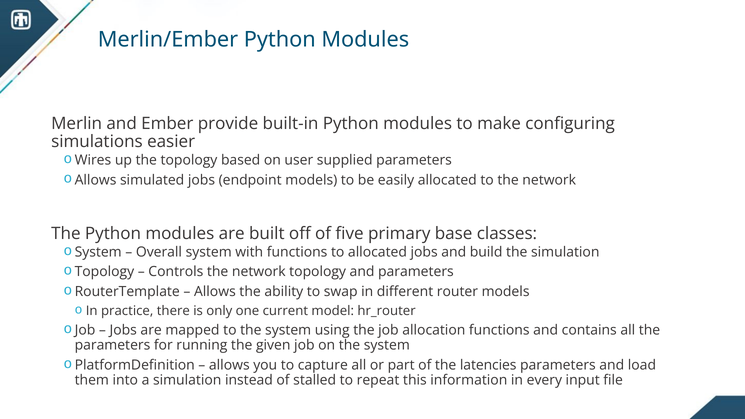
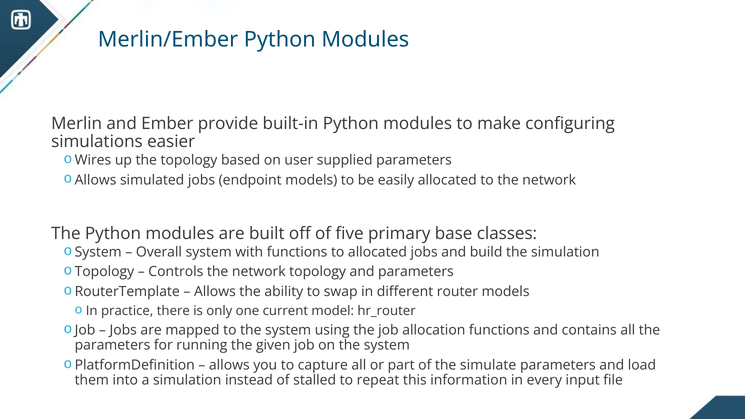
latencies: latencies -> simulate
